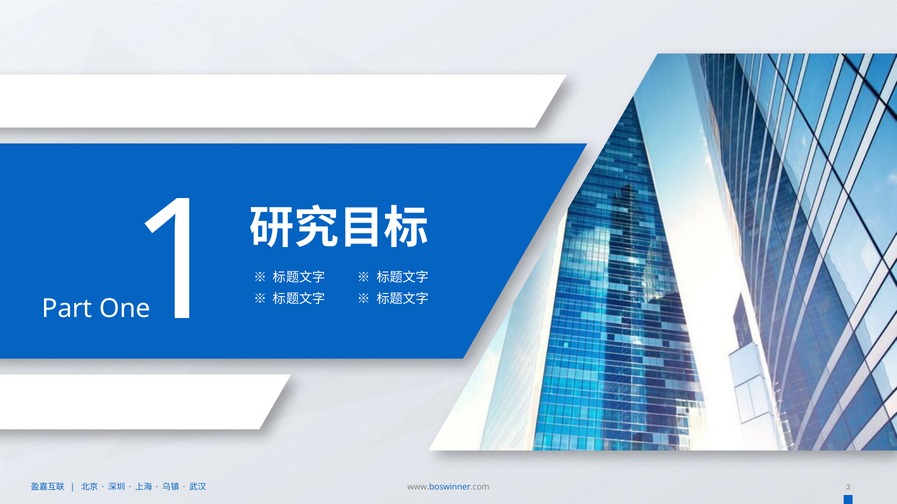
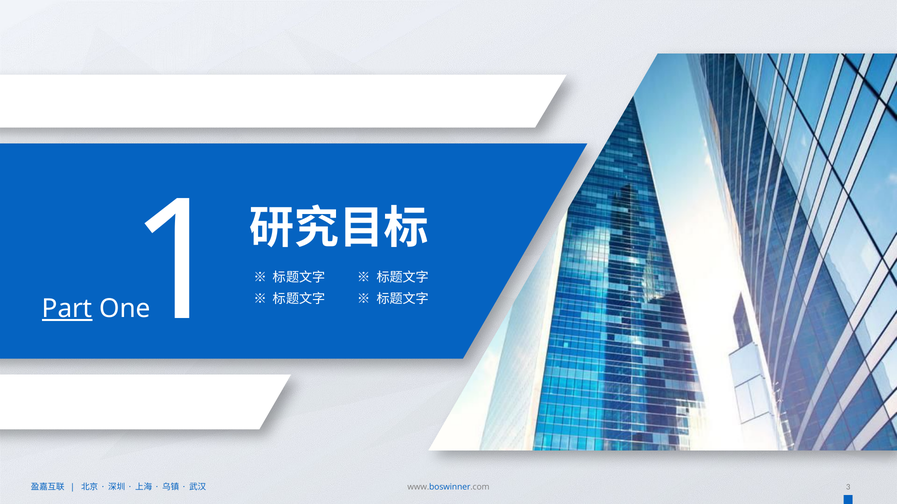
Part underline: none -> present
